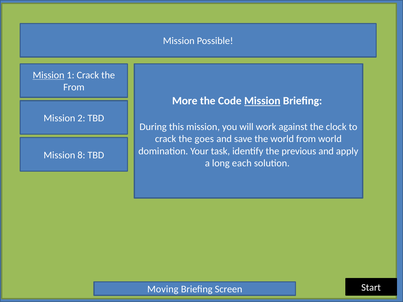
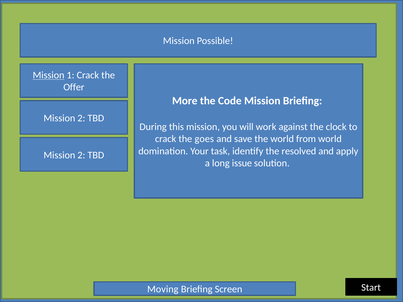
From at (74, 87): From -> Offer
Mission at (262, 101) underline: present -> none
previous: previous -> resolved
8 at (81, 155): 8 -> 2
each: each -> issue
